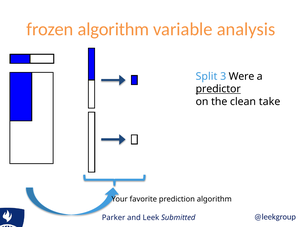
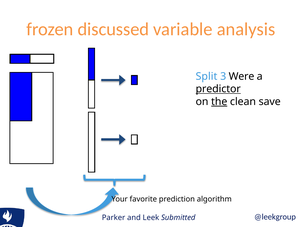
frozen algorithm: algorithm -> discussed
the underline: none -> present
take: take -> save
